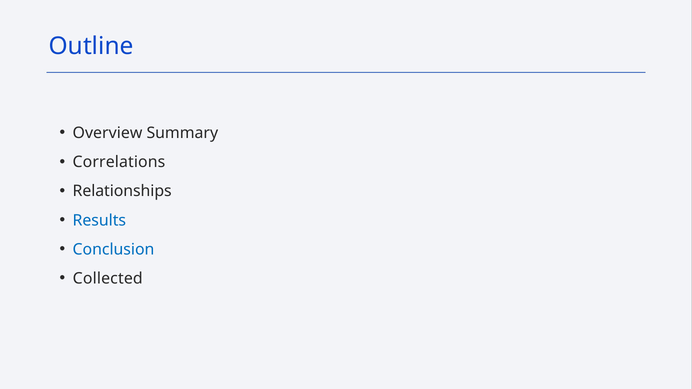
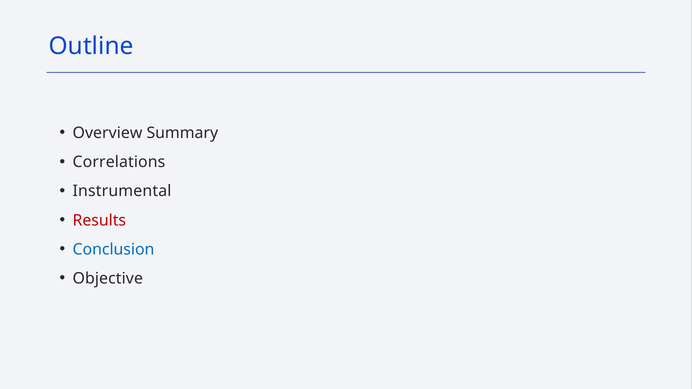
Relationships: Relationships -> Instrumental
Results colour: blue -> red
Collected: Collected -> Objective
